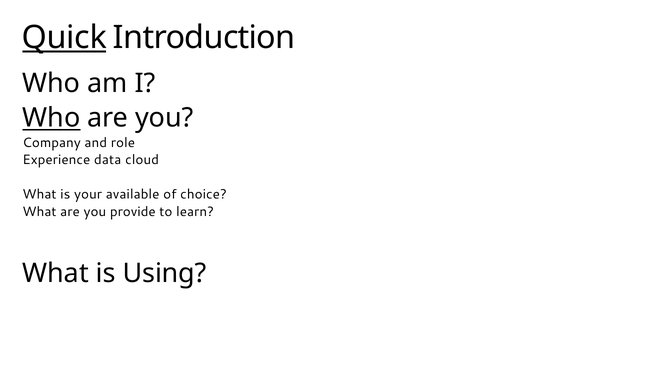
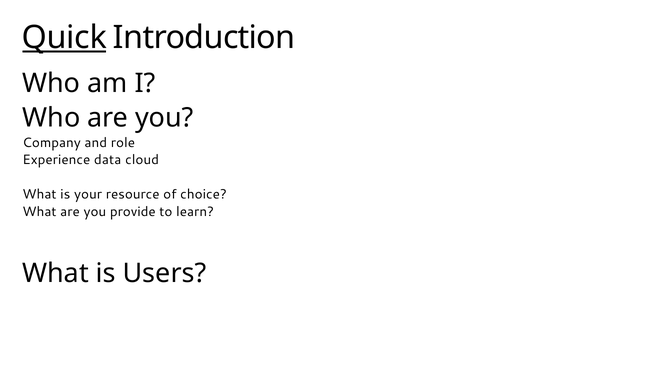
Who at (51, 118) underline: present -> none
available: available -> resource
Using: Using -> Users
